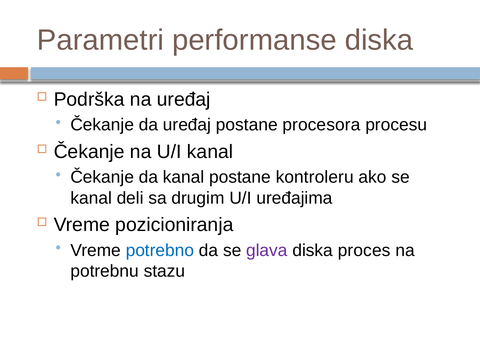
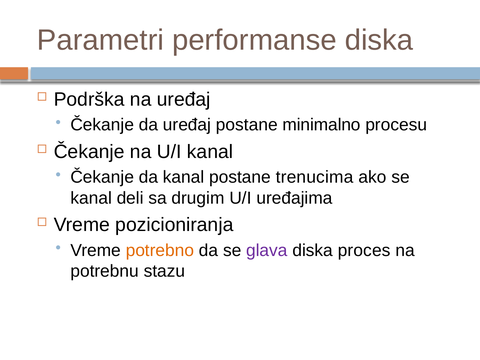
procesora: procesora -> minimalno
kontroleru: kontroleru -> trenucima
potrebno colour: blue -> orange
